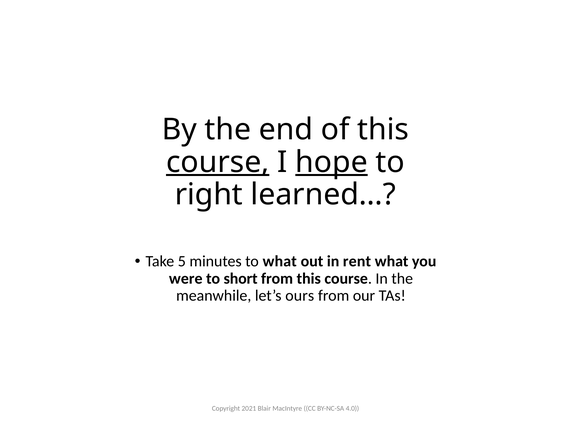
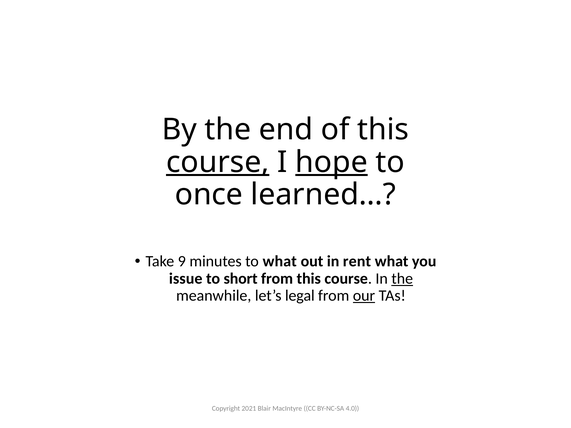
right: right -> once
5: 5 -> 9
were: were -> issue
the at (402, 279) underline: none -> present
ours: ours -> legal
our underline: none -> present
